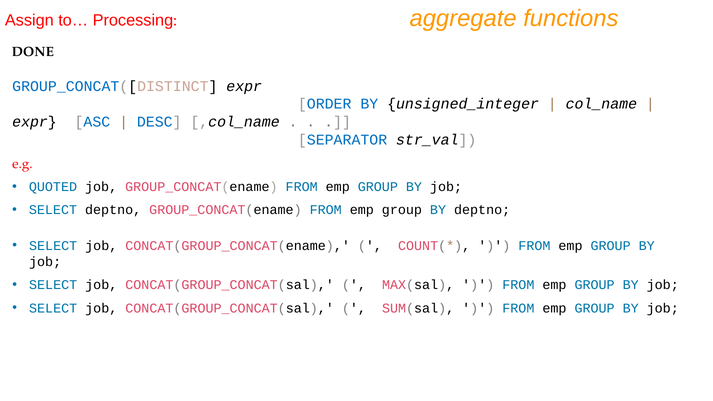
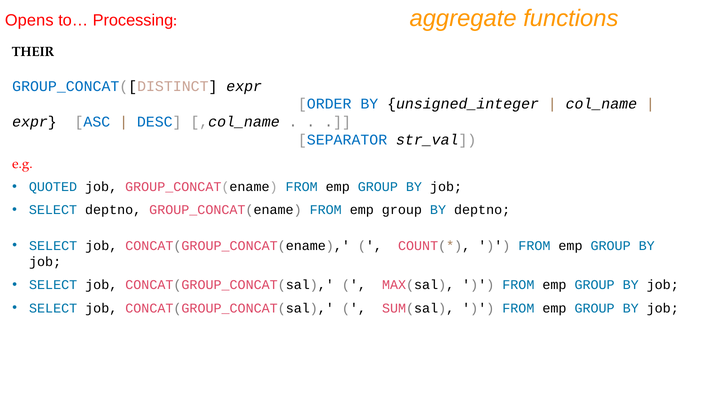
Assign: Assign -> Opens
DONE: DONE -> THEIR
